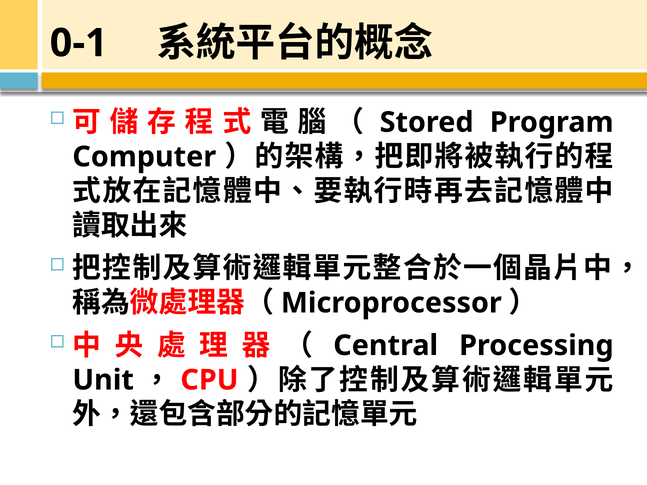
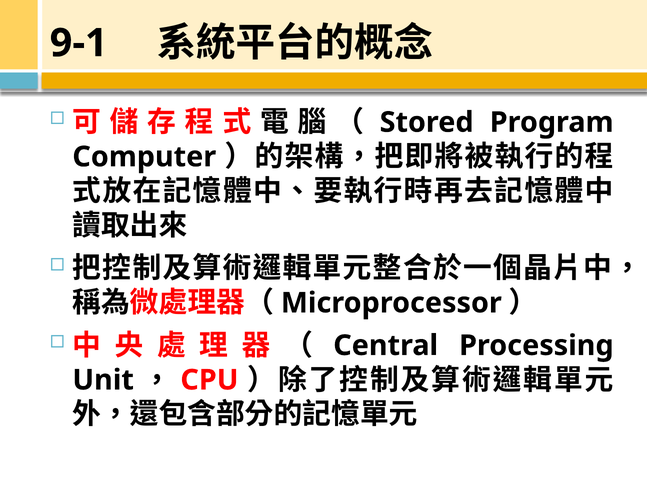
0-1: 0-1 -> 9-1
